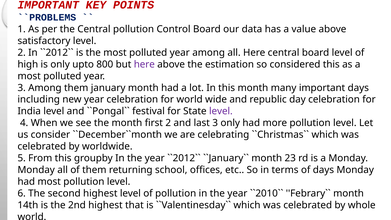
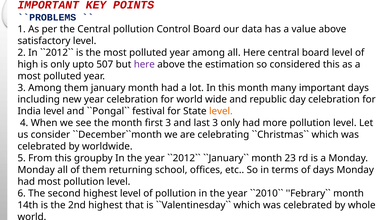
800: 800 -> 507
level at (221, 111) colour: purple -> orange
first 2: 2 -> 3
